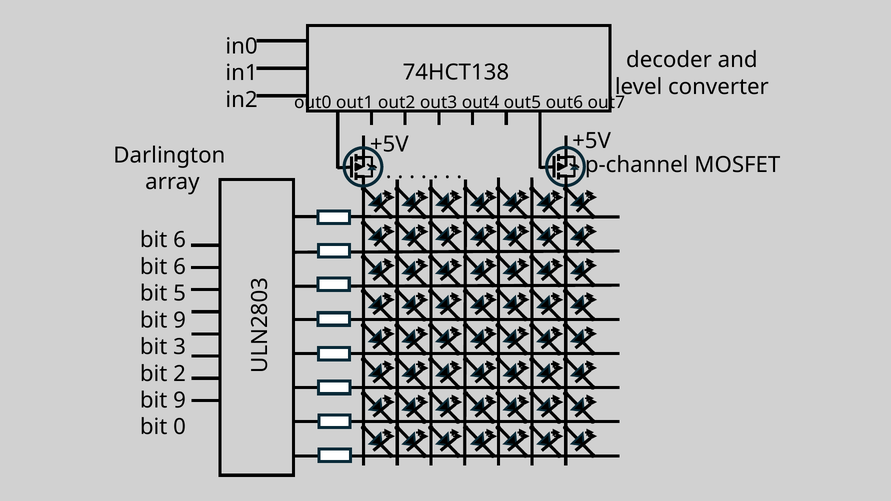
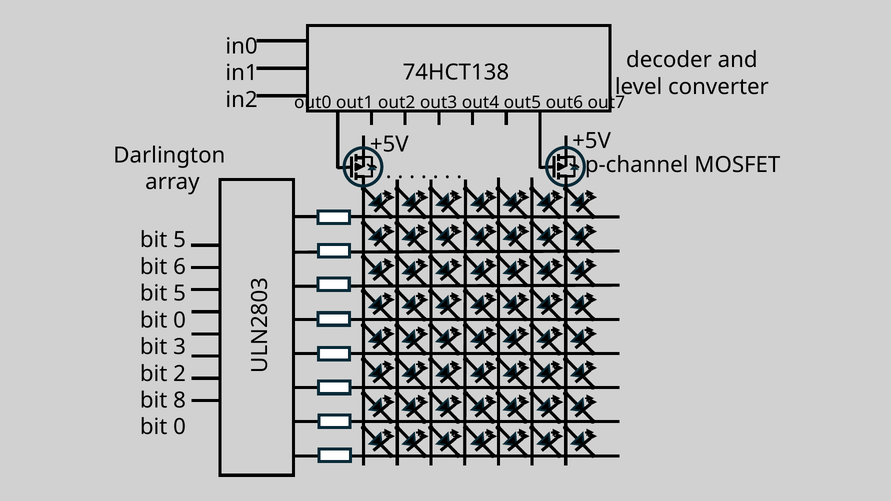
6 at (180, 240): 6 -> 5
9 at (180, 320): 9 -> 0
9 at (180, 401): 9 -> 8
